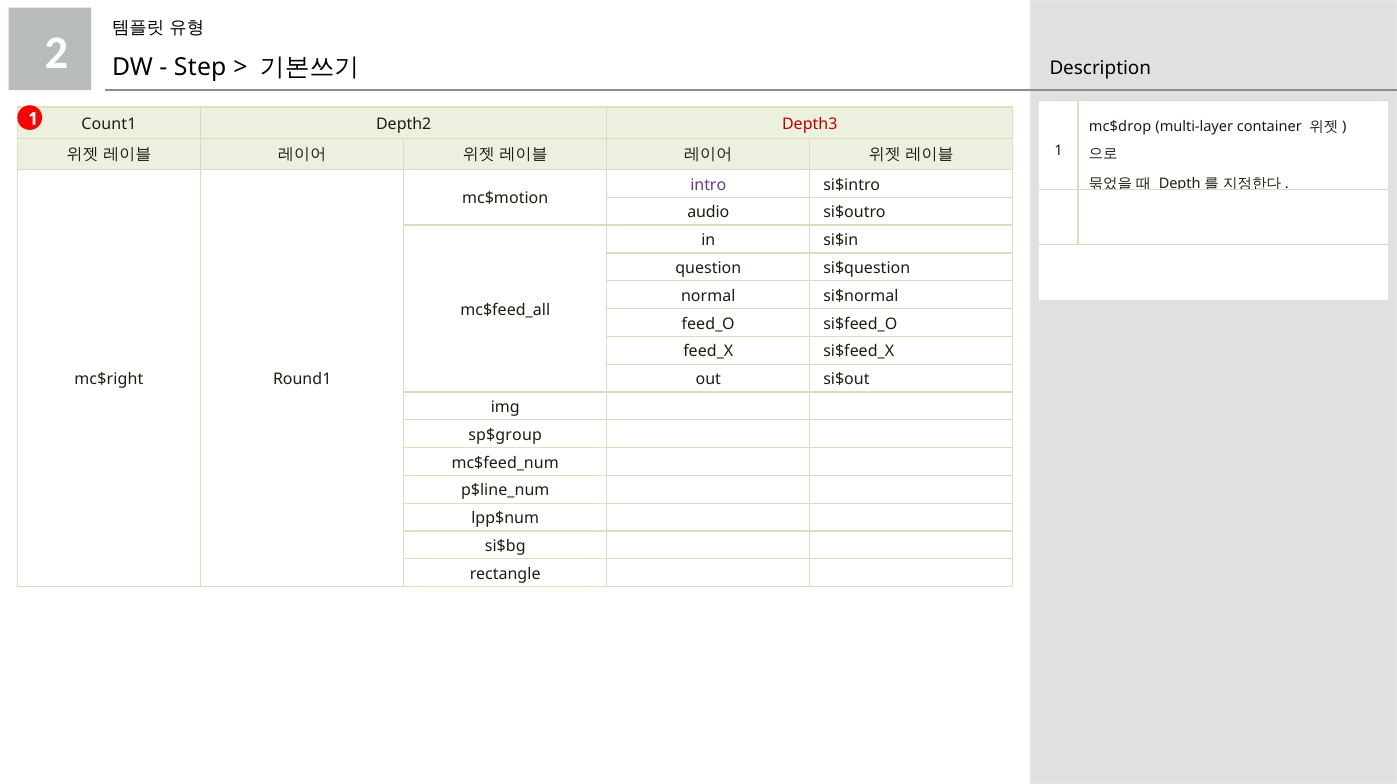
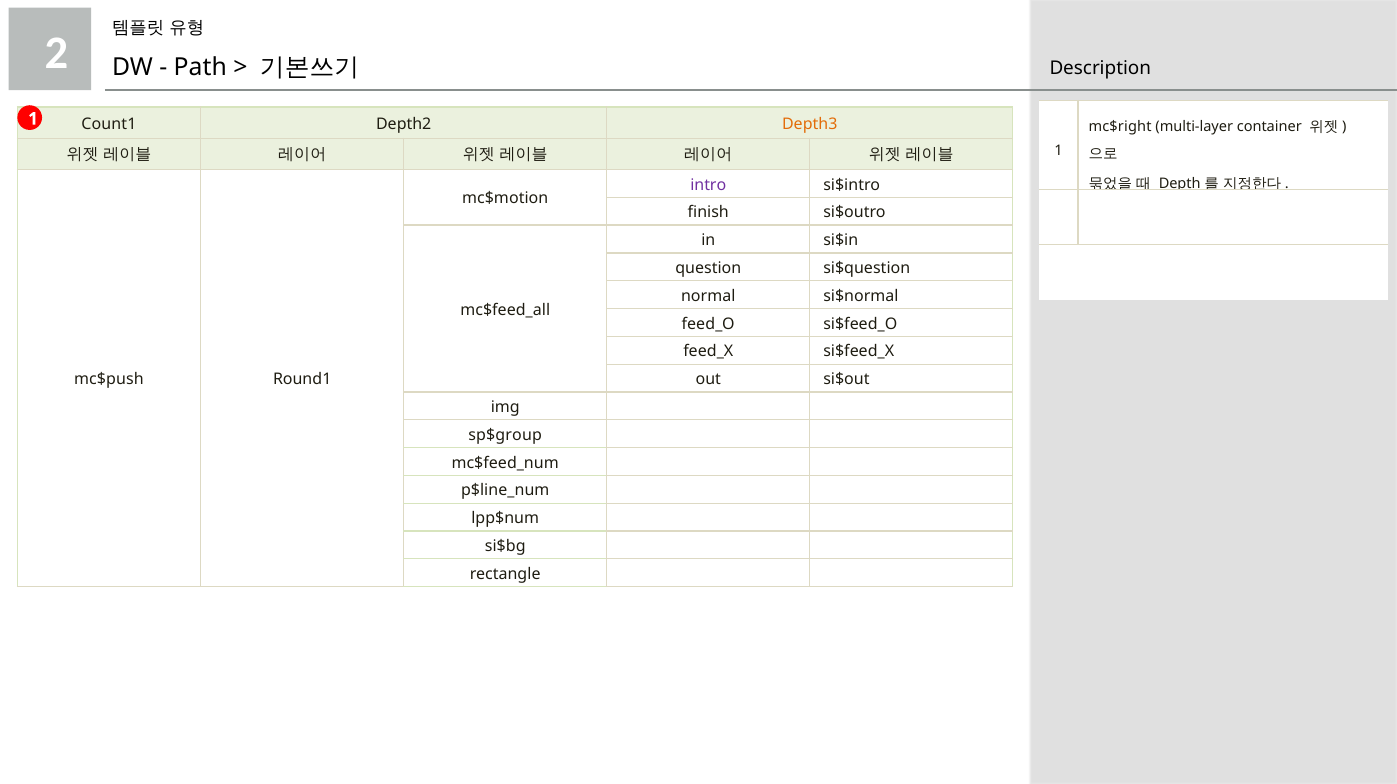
Step: Step -> Path
Depth3 colour: red -> orange
mc$drop: mc$drop -> mc$right
audio: audio -> finish
mc$right: mc$right -> mc$push
